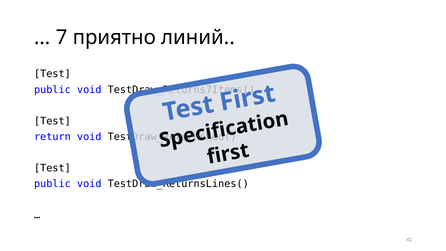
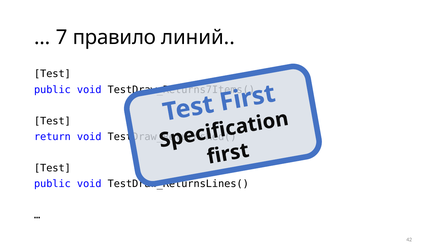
приятно: приятно -> правило
